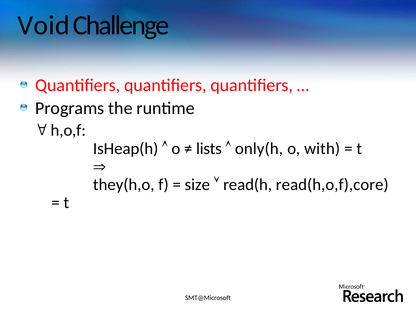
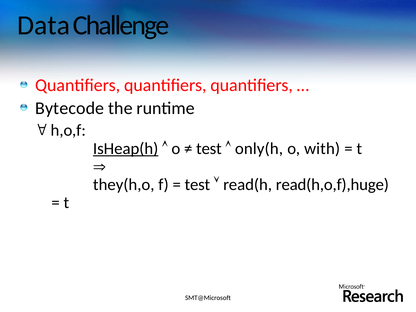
Void: Void -> Data
Programs: Programs -> Bytecode
IsHeap(h underline: none -> present
lists at (209, 148): lists -> test
size at (197, 185): size -> test
read(h,o,f),core: read(h,o,f),core -> read(h,o,f),huge
